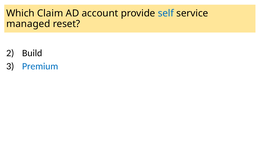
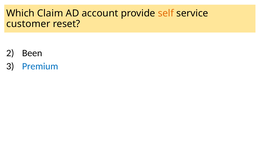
self colour: blue -> orange
managed: managed -> customer
Build: Build -> Been
